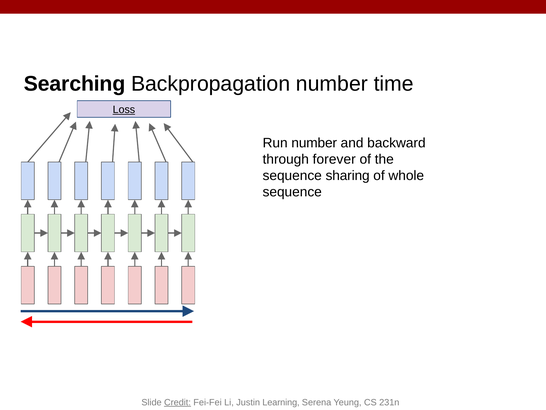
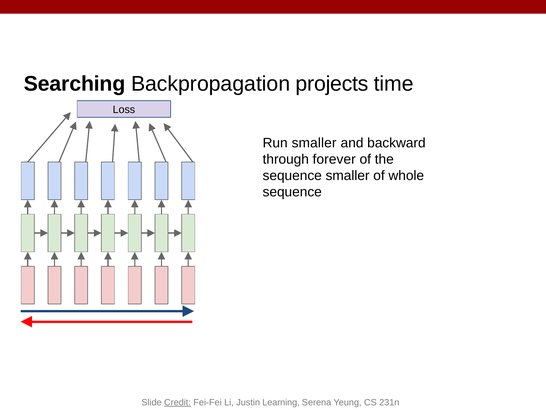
Backpropagation number: number -> projects
Loss underline: present -> none
Run number: number -> smaller
sequence sharing: sharing -> smaller
